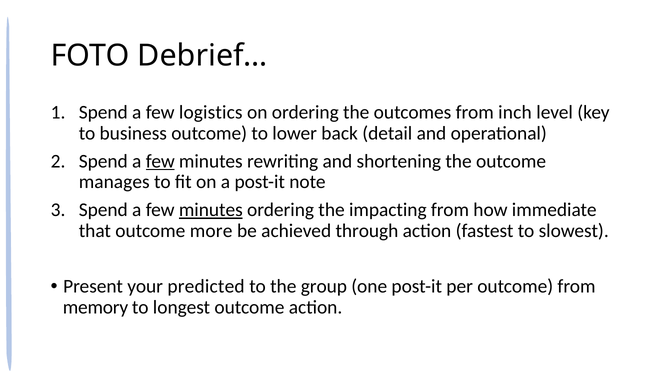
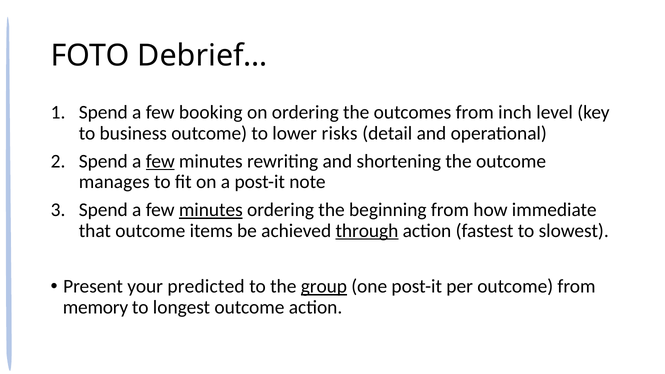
logistics: logistics -> booking
back: back -> risks
impacting: impacting -> beginning
more: more -> items
through underline: none -> present
group underline: none -> present
